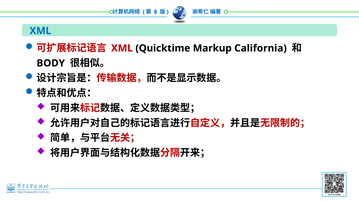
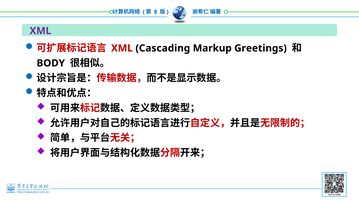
XML at (40, 31) colour: blue -> purple
Quicktime: Quicktime -> Cascading
California: California -> Greetings
